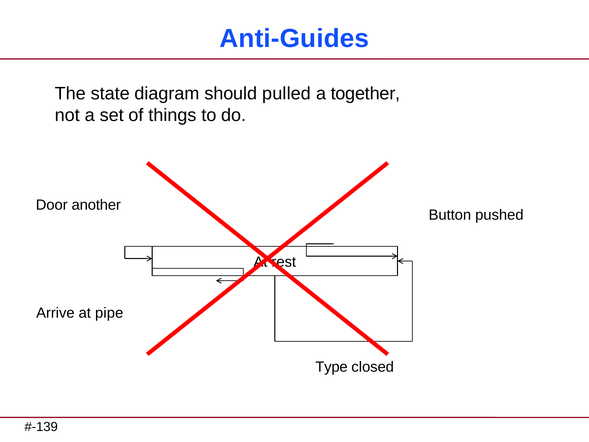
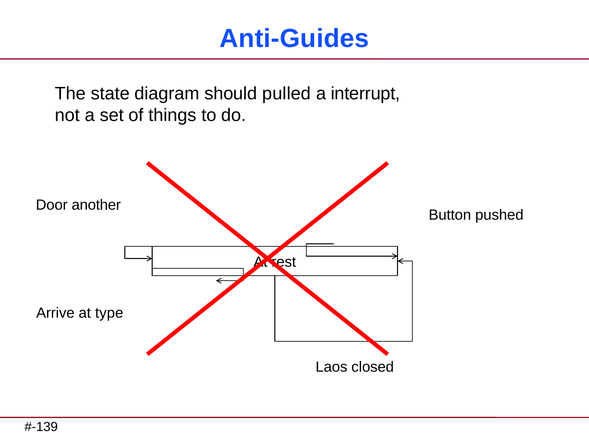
together: together -> interrupt
pipe: pipe -> type
Type: Type -> Laos
